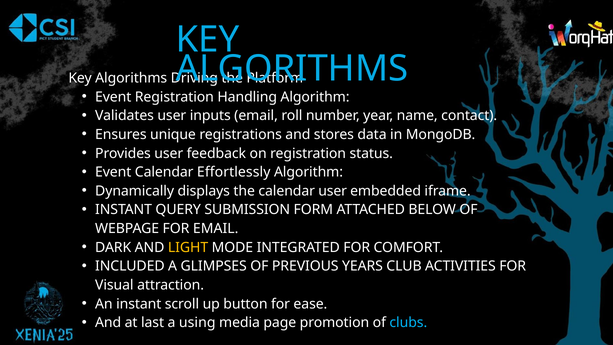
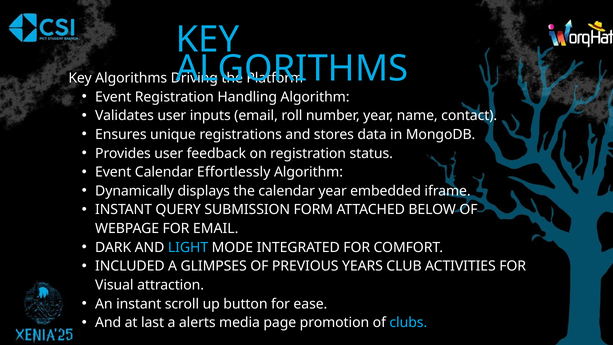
calendar user: user -> year
LIGHT colour: yellow -> light blue
using: using -> alerts
